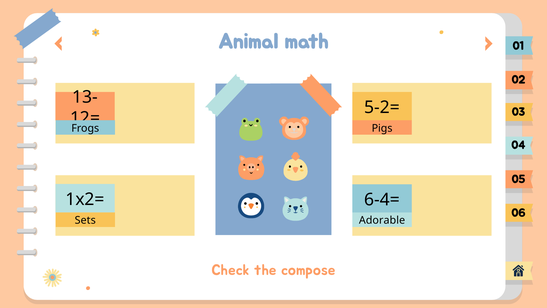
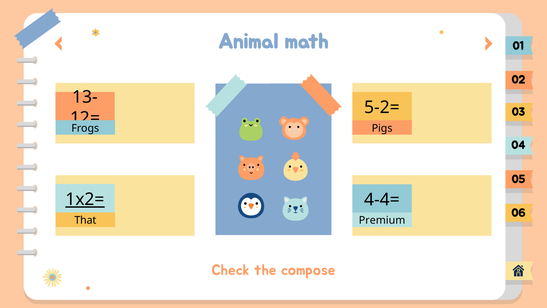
1x2= underline: none -> present
6-4=: 6-4= -> 4-4=
Sets: Sets -> That
Adorable: Adorable -> Premium
